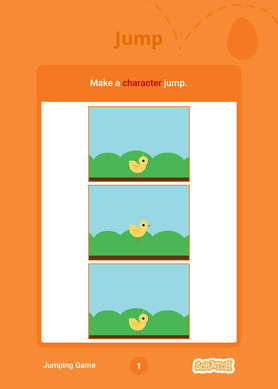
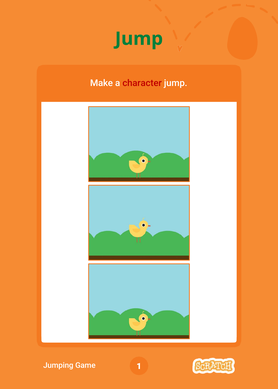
Jump at (139, 39) colour: orange -> green
